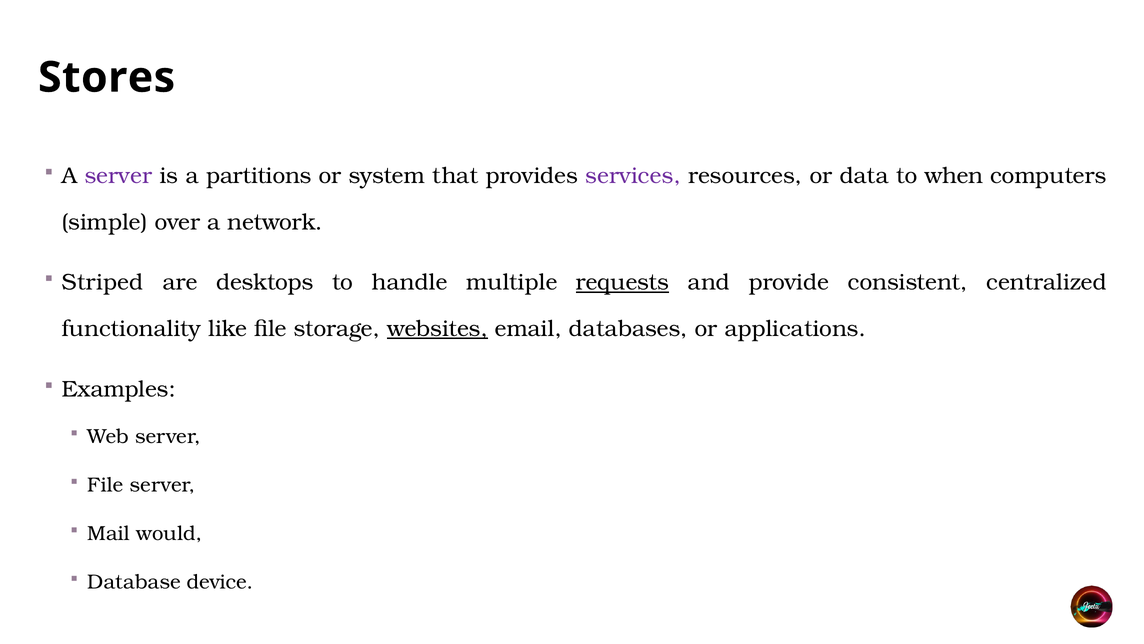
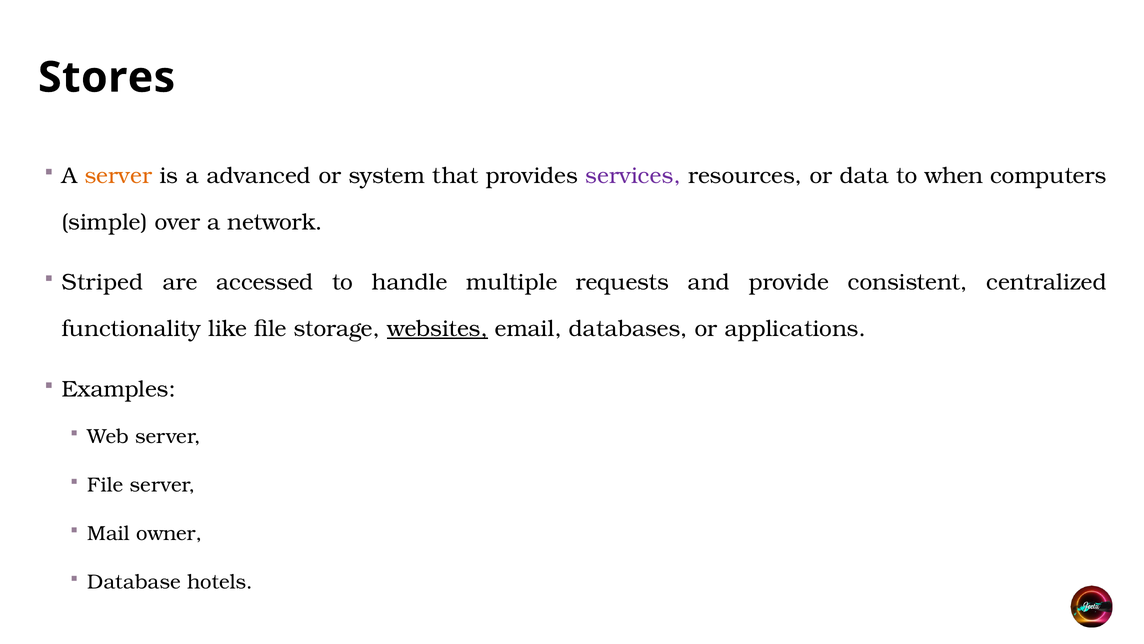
server at (118, 176) colour: purple -> orange
partitions: partitions -> advanced
desktops: desktops -> accessed
requests underline: present -> none
would: would -> owner
device: device -> hotels
